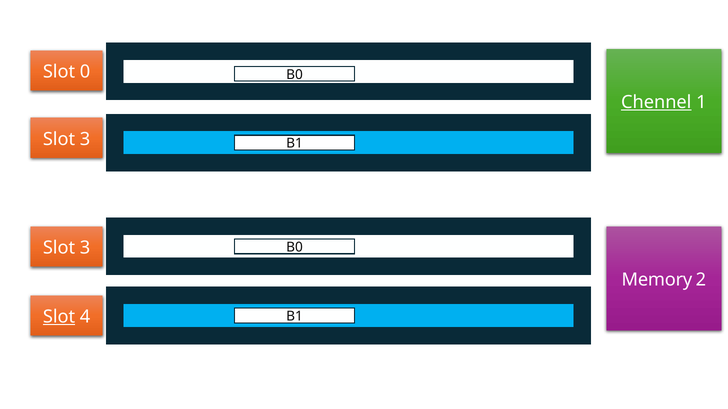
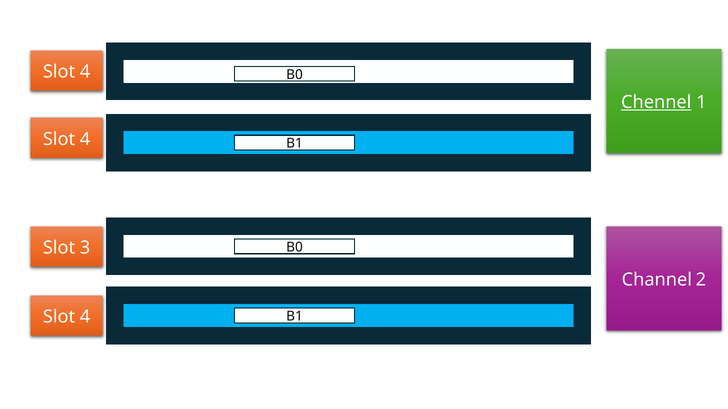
0 at (85, 72): 0 -> 4
3 at (85, 139): 3 -> 4
Memory: Memory -> Channel
Slot at (59, 317) underline: present -> none
